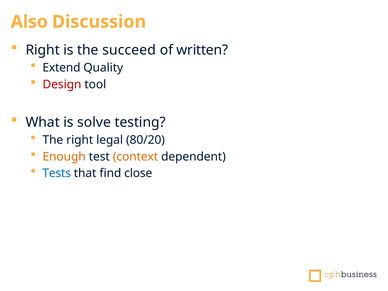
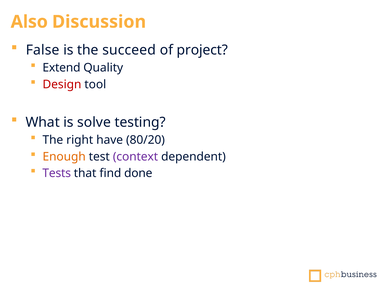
Right at (43, 50): Right -> False
written: written -> project
legal: legal -> have
context colour: orange -> purple
Tests colour: blue -> purple
close: close -> done
